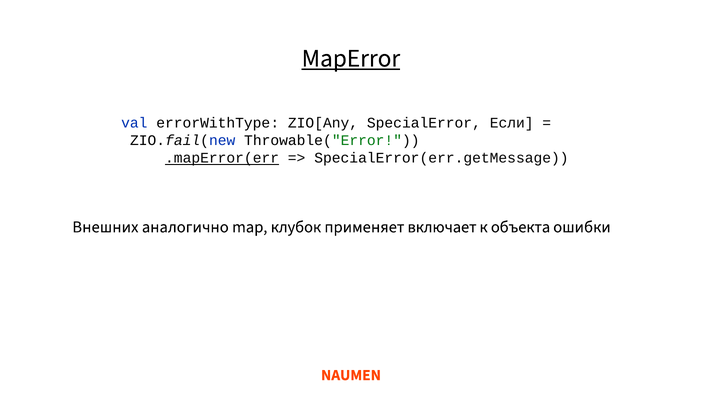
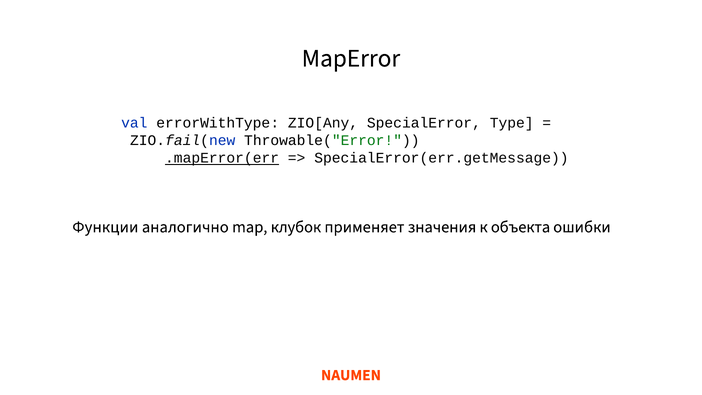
MapError underline: present -> none
Если: Если -> Type
Внешних: Внешних -> Функции
включает: включает -> значения
